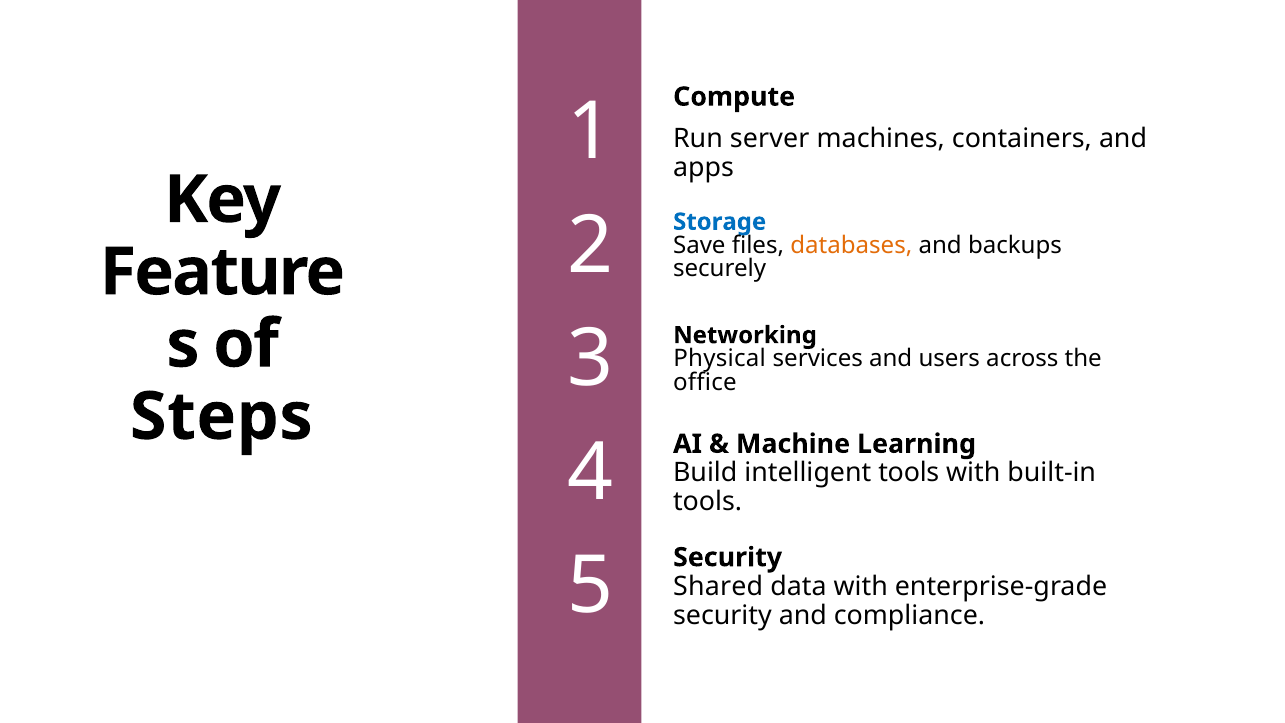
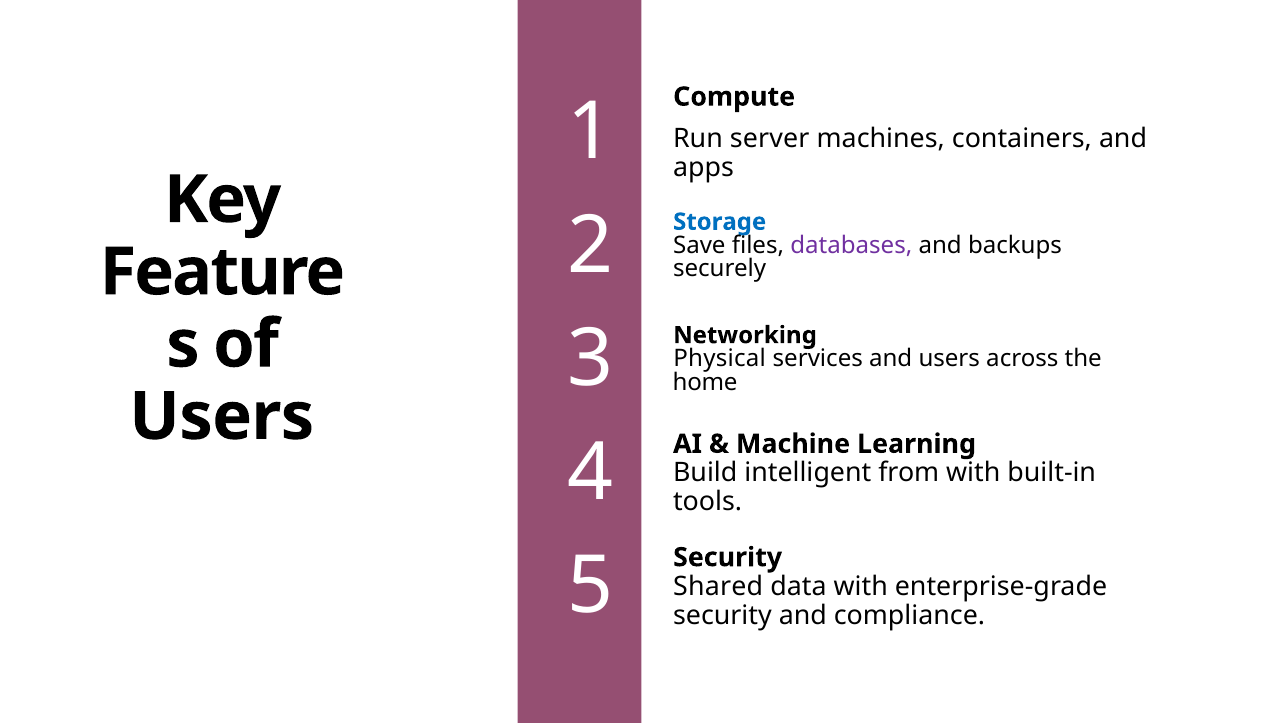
databases colour: orange -> purple
office: office -> home
Steps at (221, 417): Steps -> Users
intelligent tools: tools -> from
